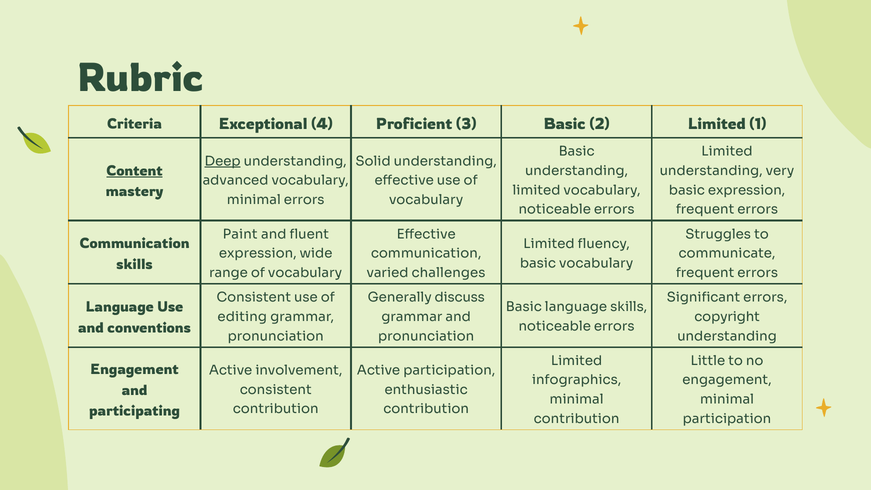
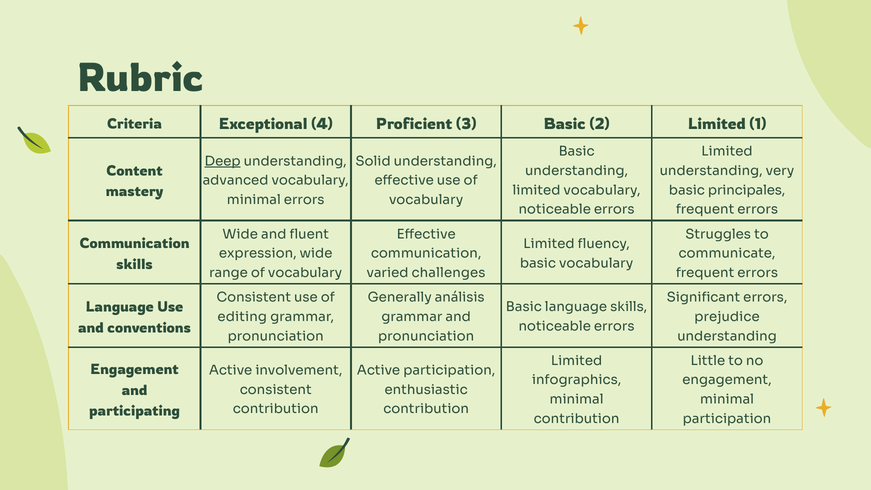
Content underline: present -> none
basic expression: expression -> principales
Paint at (240, 234): Paint -> Wide
discuss: discuss -> análisis
copyright: copyright -> prejudice
